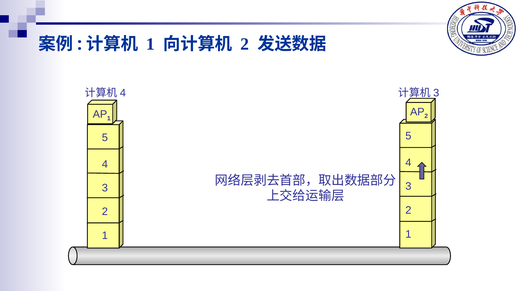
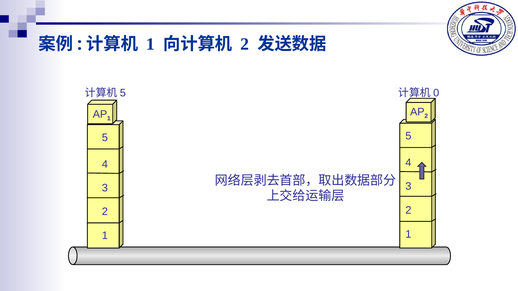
4 at (123, 93): 4 -> 5
3 at (436, 93): 3 -> 0
